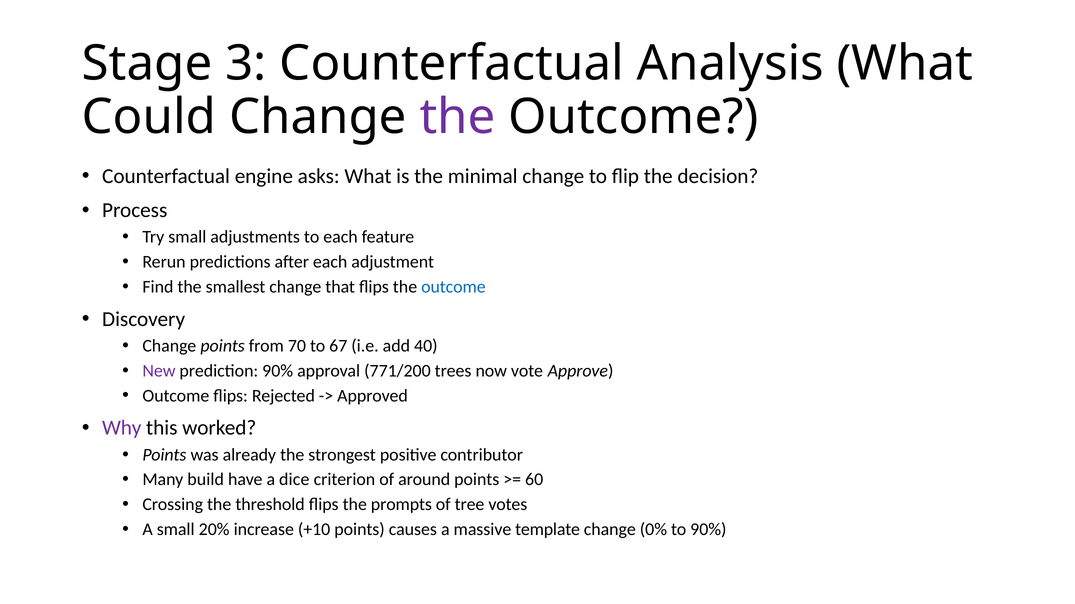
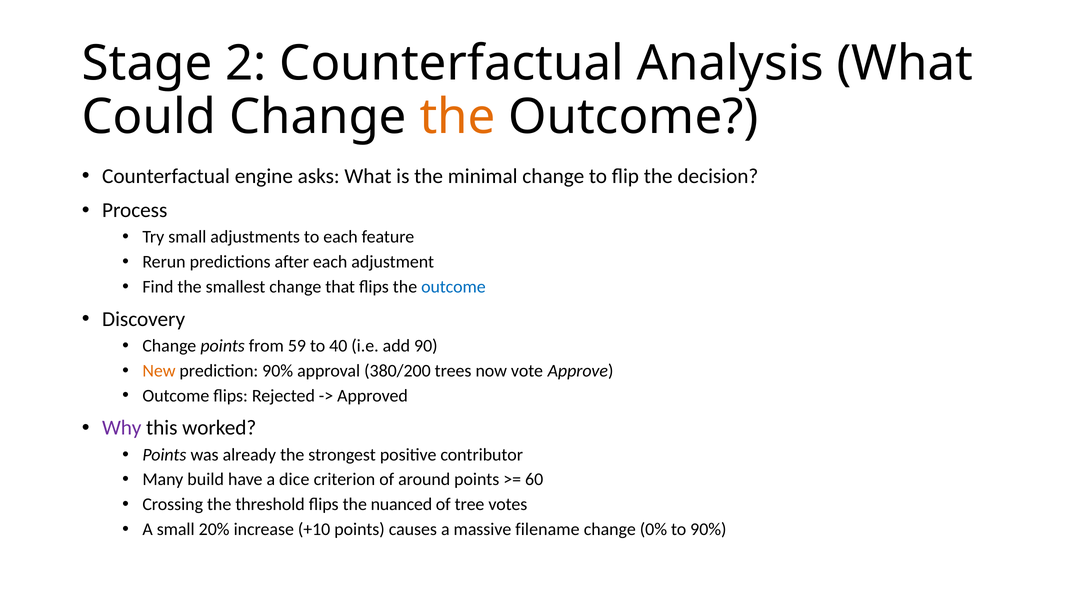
3: 3 -> 2
the at (458, 117) colour: purple -> orange
70: 70 -> 59
67: 67 -> 40
40: 40 -> 90
New colour: purple -> orange
771/200: 771/200 -> 380/200
prompts: prompts -> nuanced
template: template -> filename
